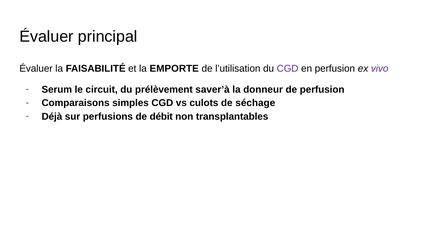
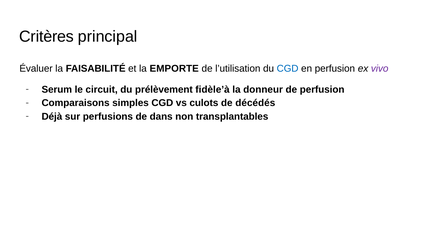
Évaluer at (47, 37): Évaluer -> Critères
CGD at (288, 68) colour: purple -> blue
saver’à: saver’à -> fidèle’à
séchage: séchage -> décédés
débit: débit -> dans
